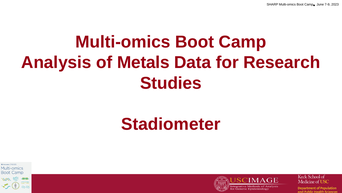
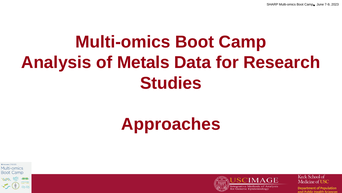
Stadiometer: Stadiometer -> Approaches
